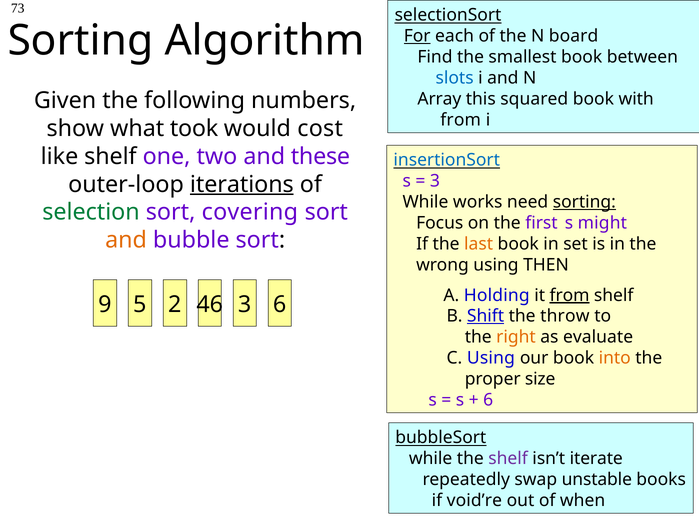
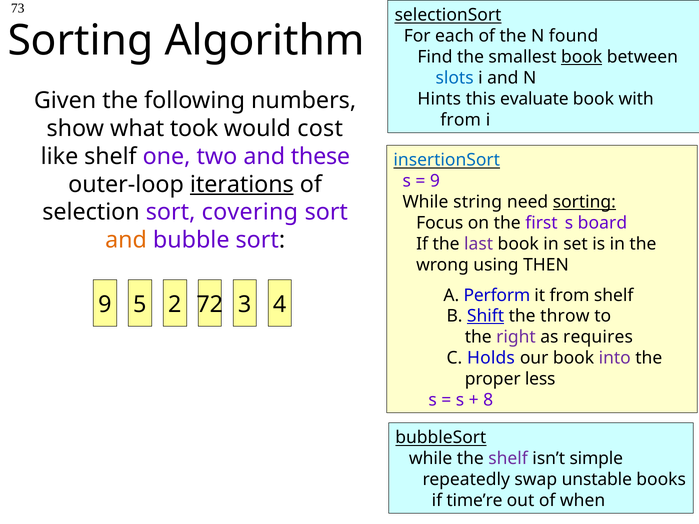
For underline: present -> none
board: board -> found
book at (582, 57) underline: none -> present
Array: Array -> Hints
squared: squared -> evaluate
3 at (435, 181): 3 -> 9
works: works -> string
selection colour: green -> black
might: might -> board
last colour: orange -> purple
Holding: Holding -> Perform
from at (570, 295) underline: present -> none
46: 46 -> 72
3 6: 6 -> 4
right colour: orange -> purple
evaluate: evaluate -> requires
C Using: Using -> Holds
into colour: orange -> purple
size: size -> less
6 at (488, 400): 6 -> 8
iterate: iterate -> simple
void’re: void’re -> time’re
